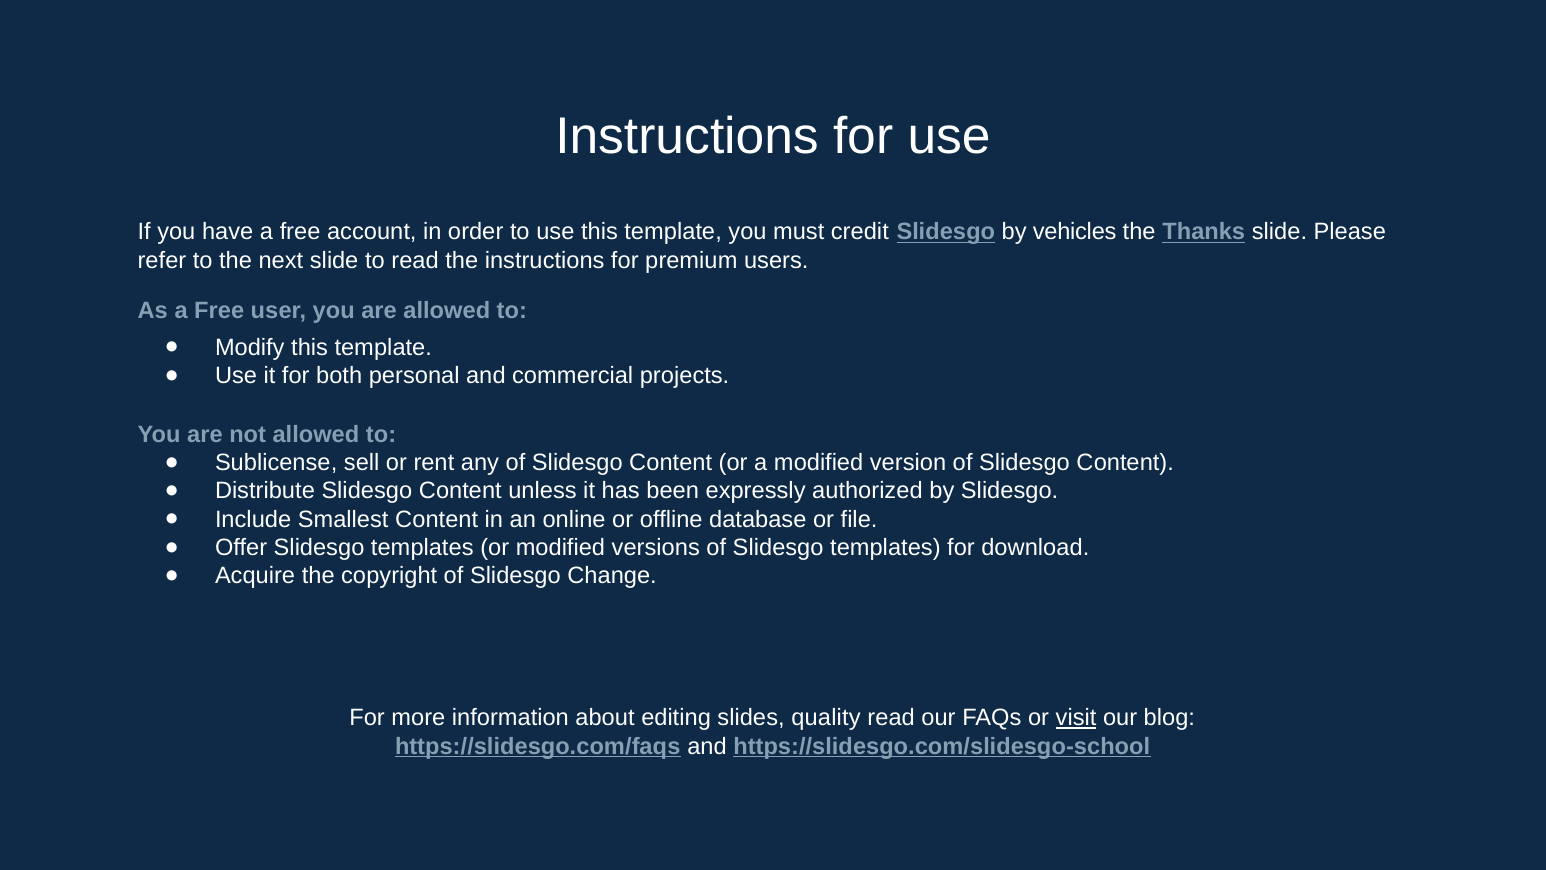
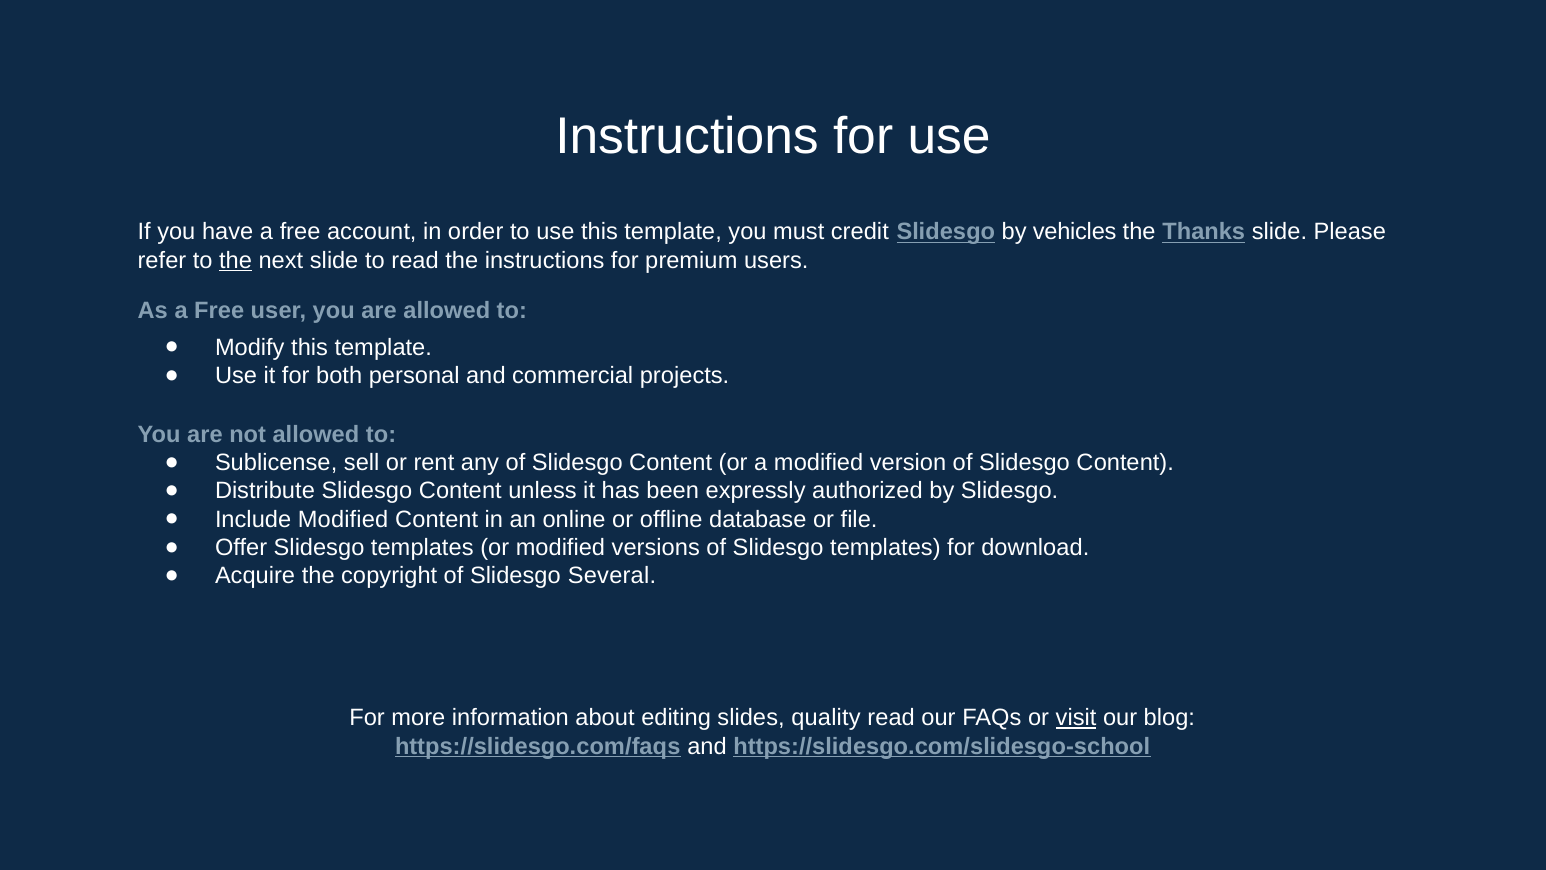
the at (236, 260) underline: none -> present
Include Smallest: Smallest -> Modified
Change: Change -> Several
